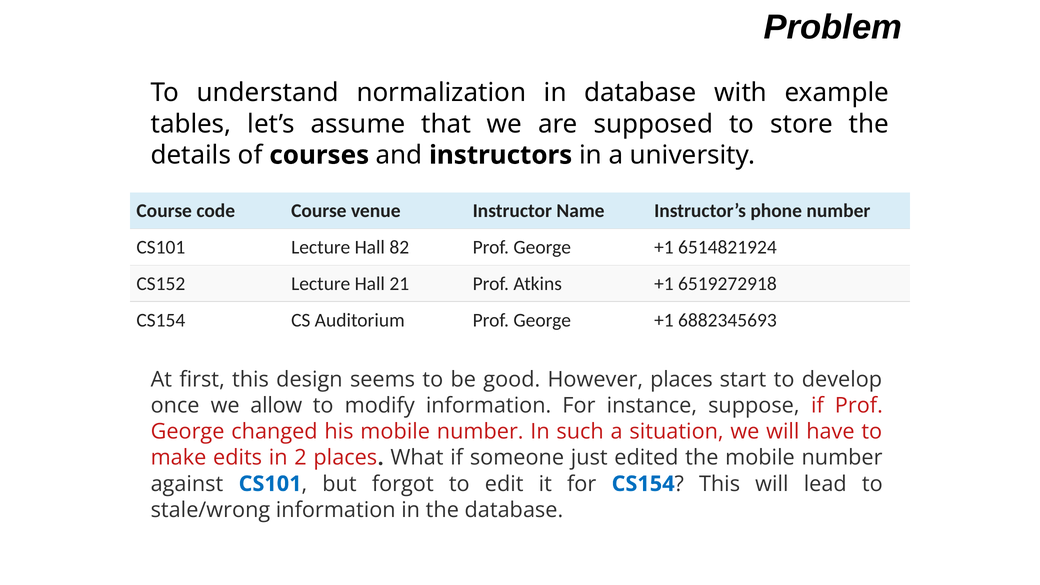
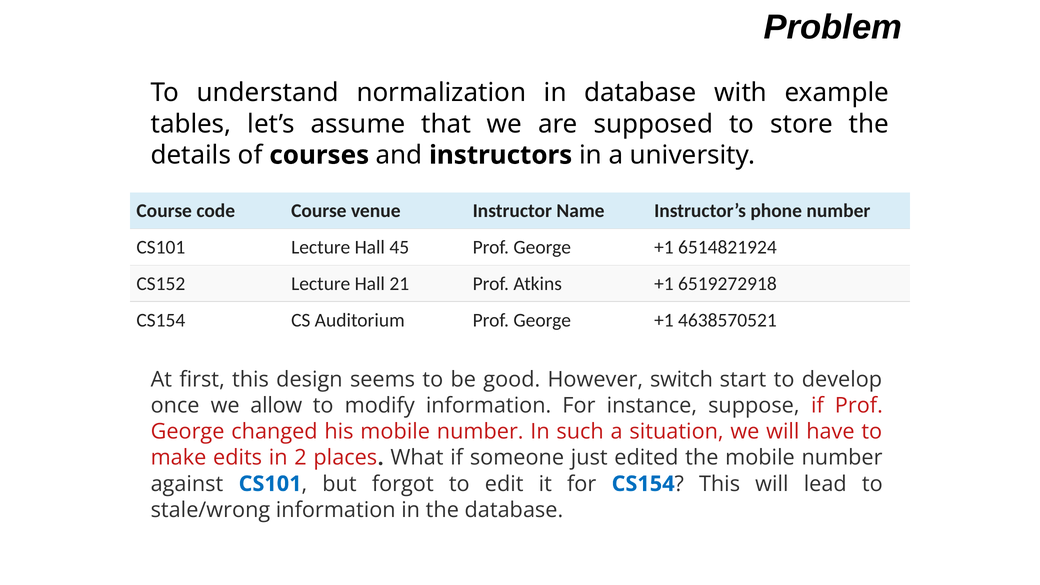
82: 82 -> 45
6882345693: 6882345693 -> 4638570521
However places: places -> switch
